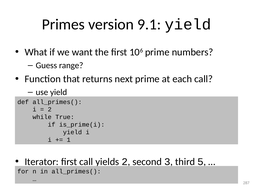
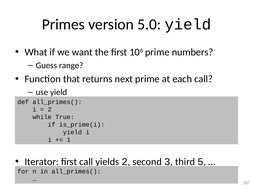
9.1: 9.1 -> 5.0
